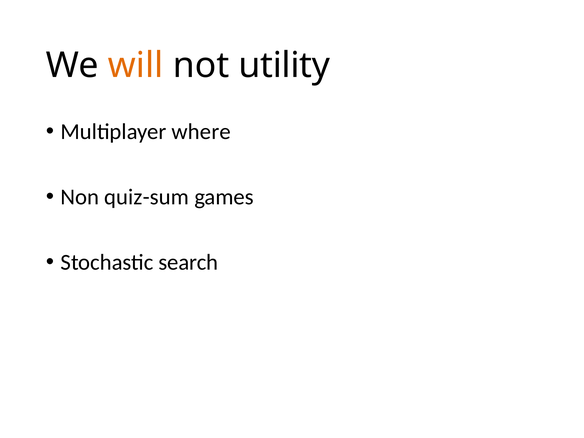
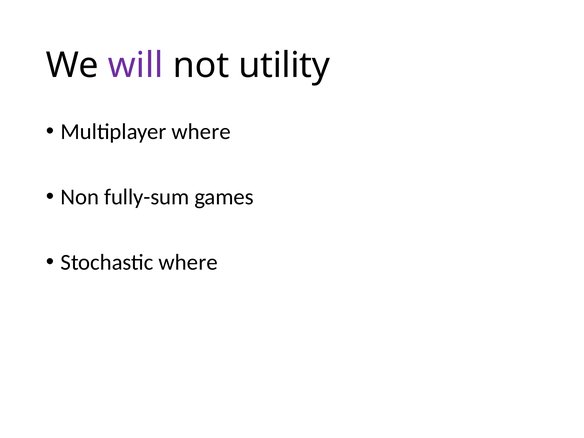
will colour: orange -> purple
quiz-sum: quiz-sum -> fully-sum
Stochastic search: search -> where
